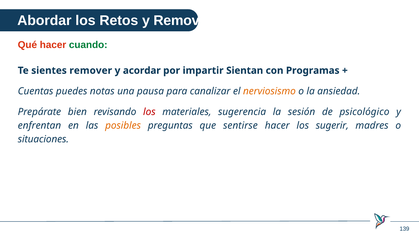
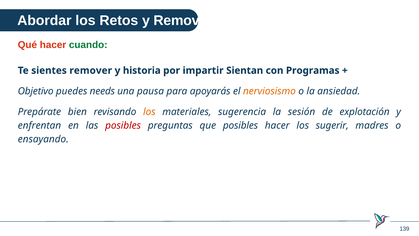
acordar: acordar -> historia
Cuentas: Cuentas -> Objetivo
notas: notas -> needs
canalizar: canalizar -> apoyarás
los at (149, 112) colour: red -> orange
psicológico: psicológico -> explotación
posibles at (123, 125) colour: orange -> red
que sentirse: sentirse -> posibles
situaciones: situaciones -> ensayando
